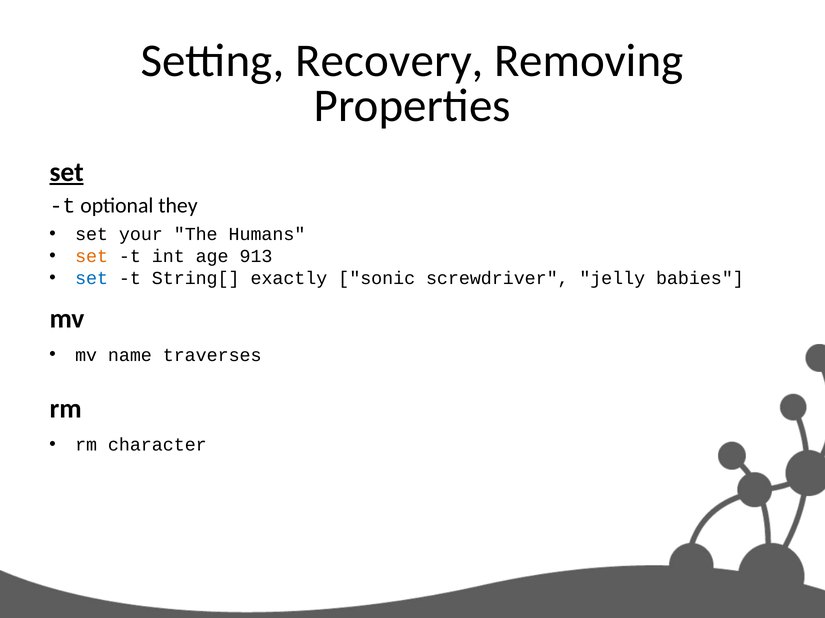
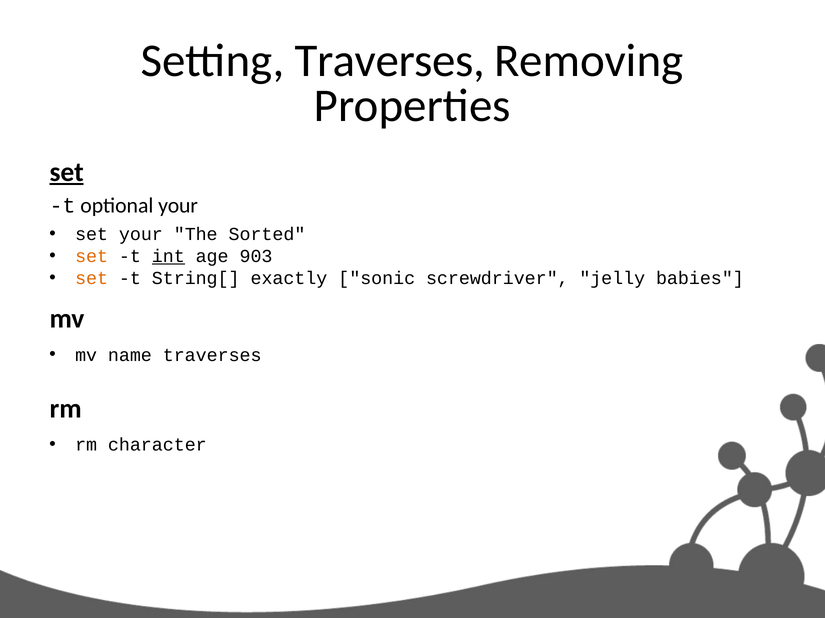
Setting Recovery: Recovery -> Traverses
optional they: they -> your
Humans: Humans -> Sorted
int underline: none -> present
913: 913 -> 903
set at (92, 278) colour: blue -> orange
